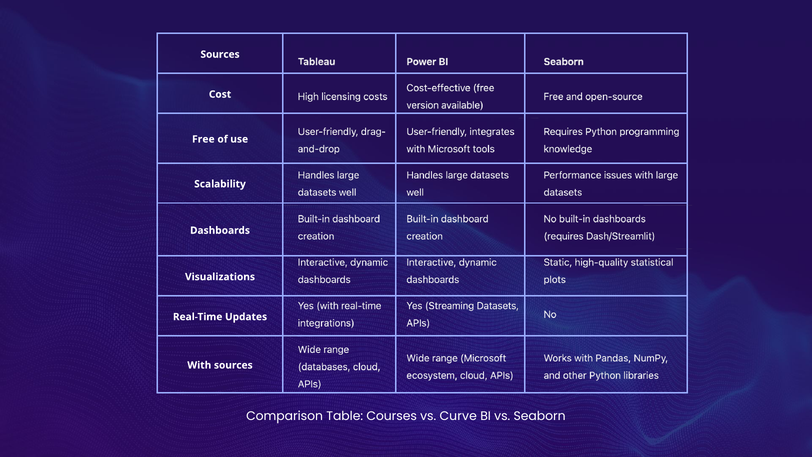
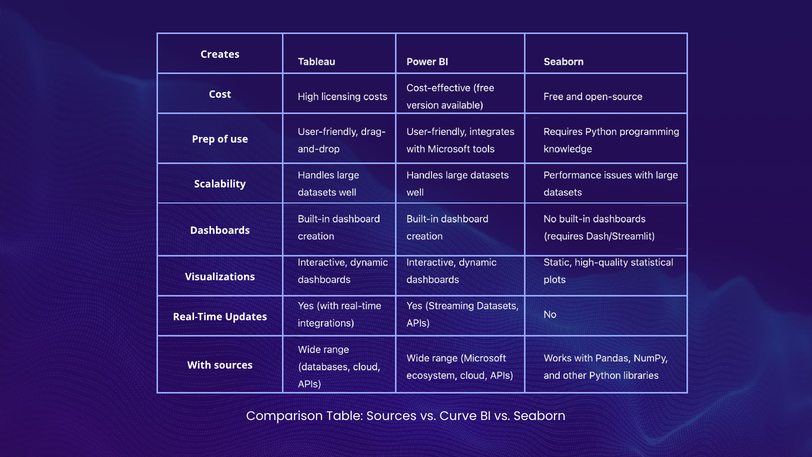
Sources at (220, 54): Sources -> Creates
Free: Free -> Prep
Table Courses: Courses -> Sources
